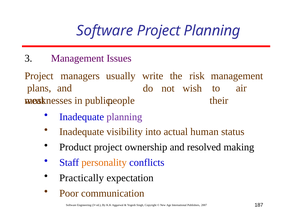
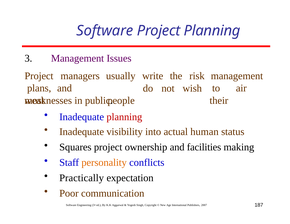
planning at (124, 117) colour: purple -> red
Product: Product -> Squares
resolved: resolved -> facilities
